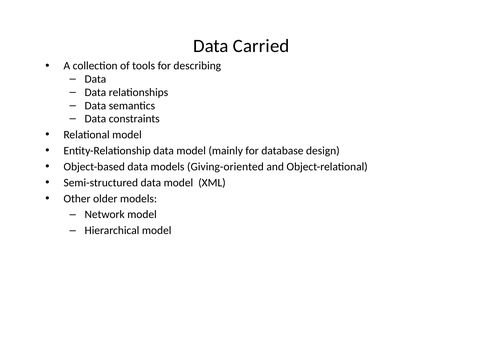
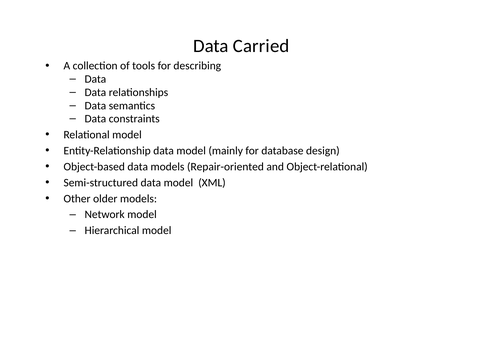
Giving-oriented: Giving-oriented -> Repair-oriented
